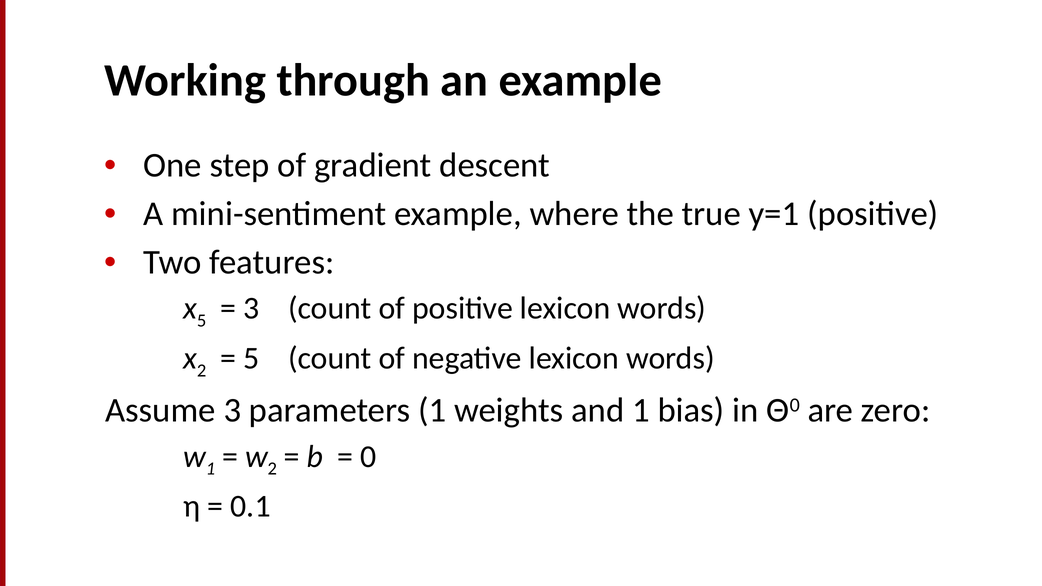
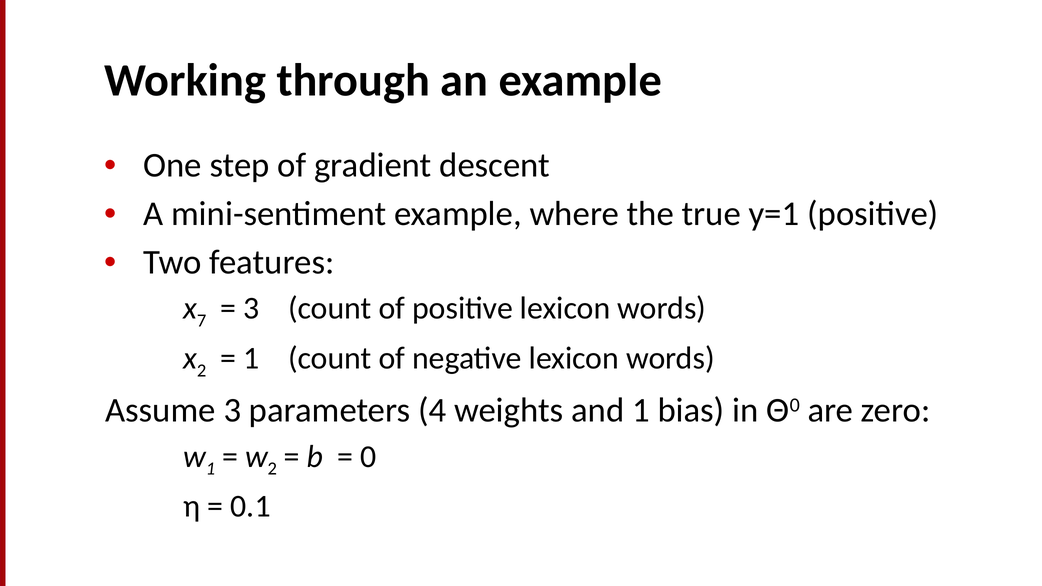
5 at (202, 321): 5 -> 7
5 at (251, 358): 5 -> 1
parameters 1: 1 -> 4
